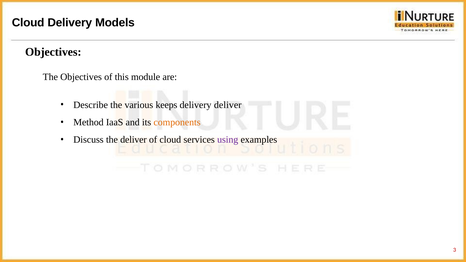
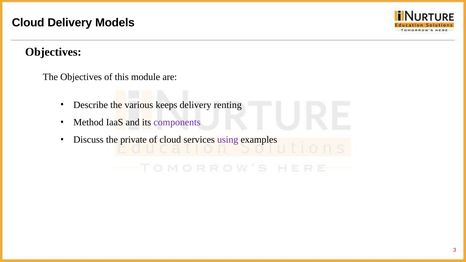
delivery deliver: deliver -> renting
components colour: orange -> purple
the deliver: deliver -> private
